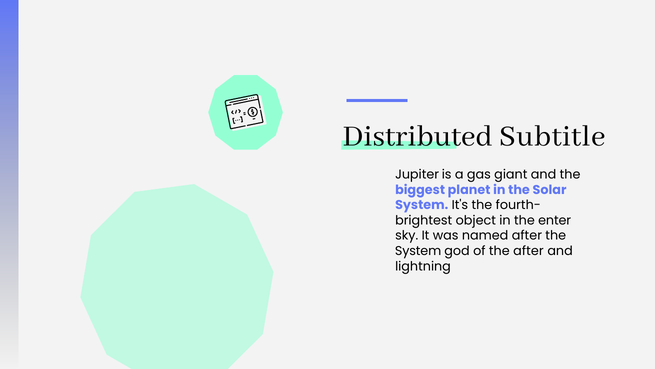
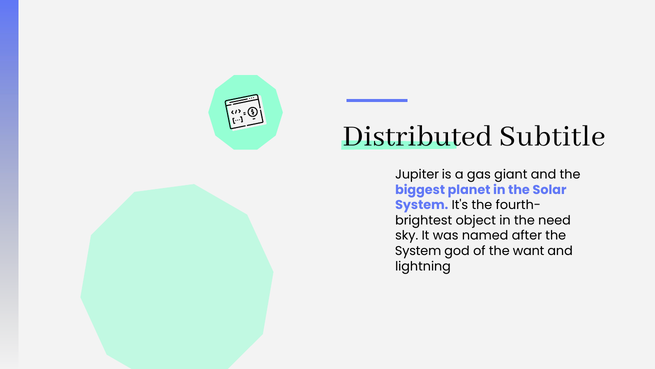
enter: enter -> need
the after: after -> want
